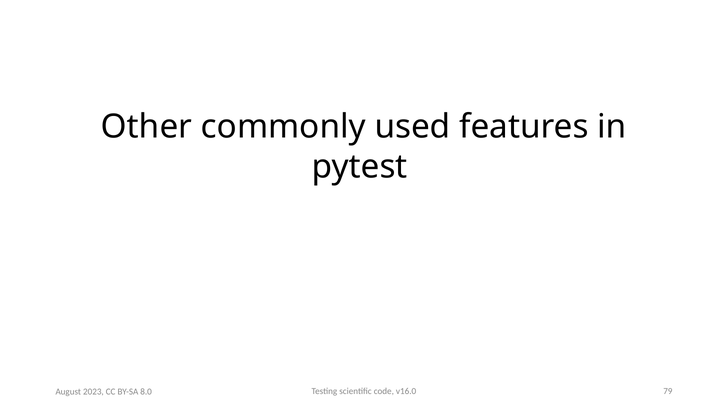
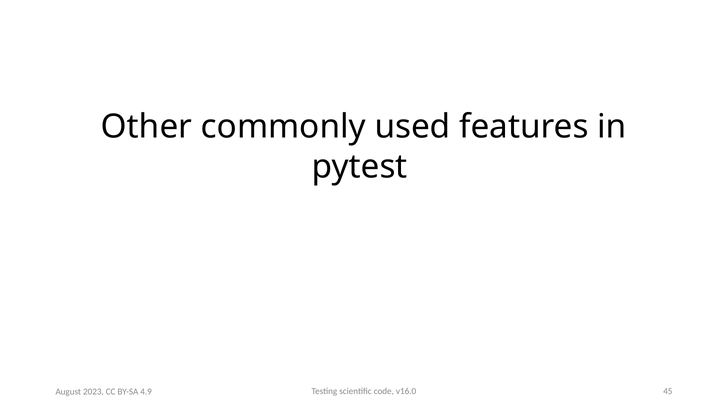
79: 79 -> 45
8.0: 8.0 -> 4.9
